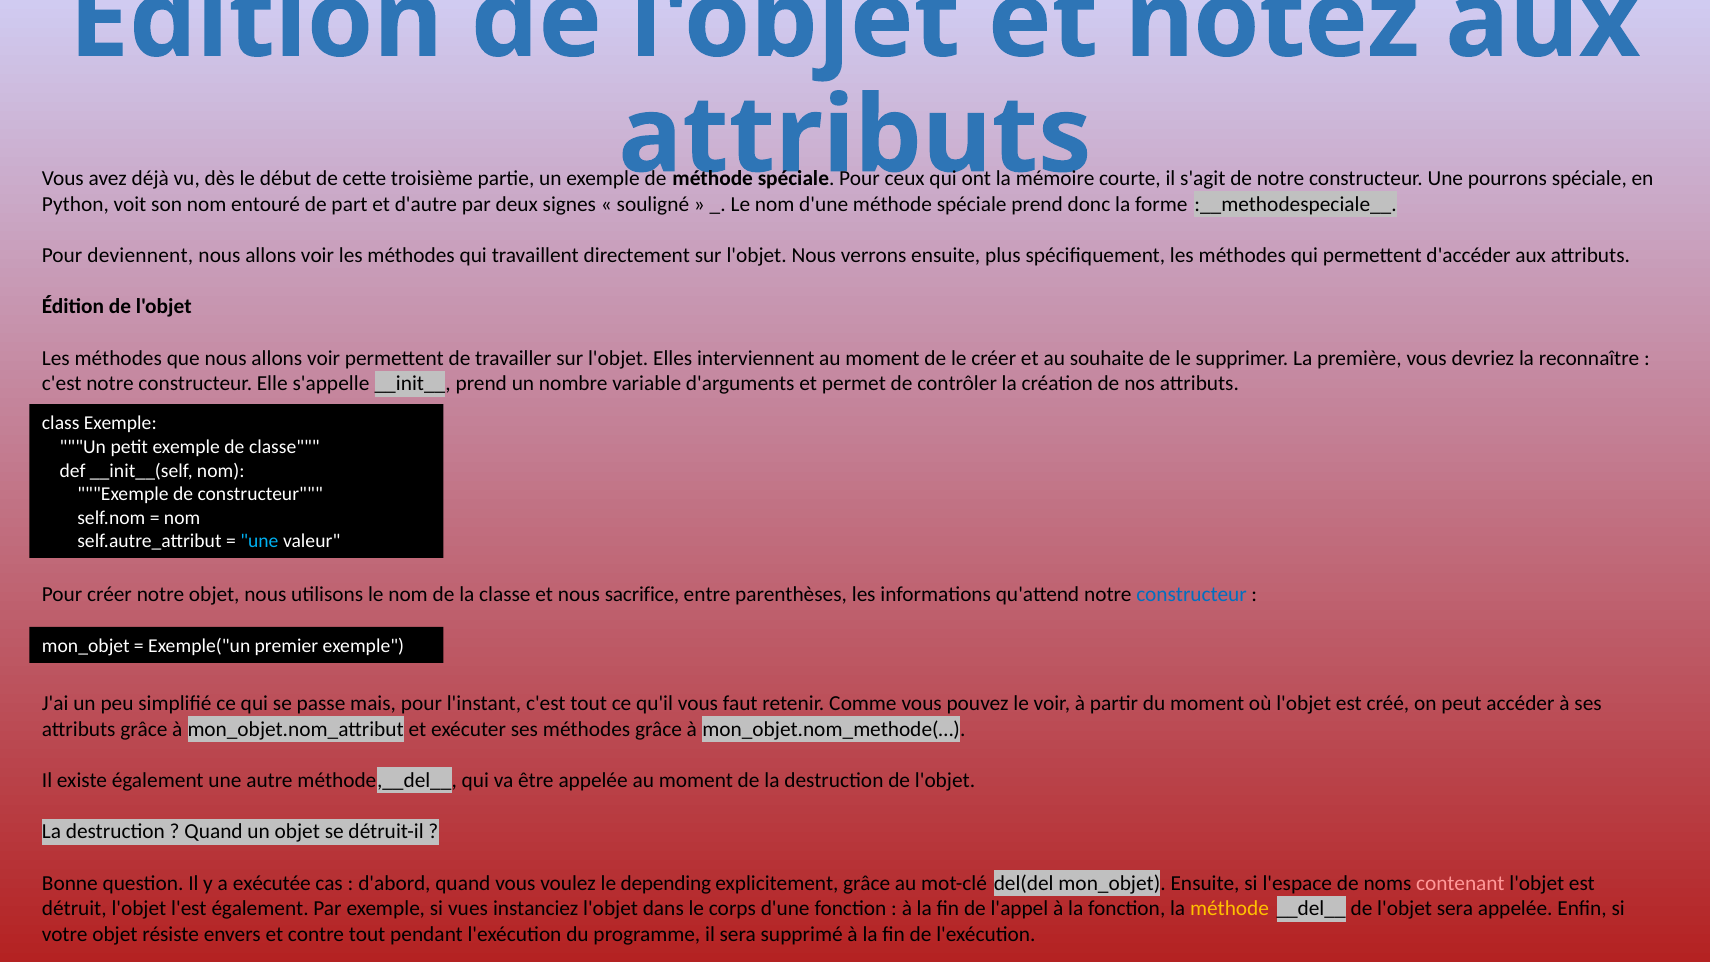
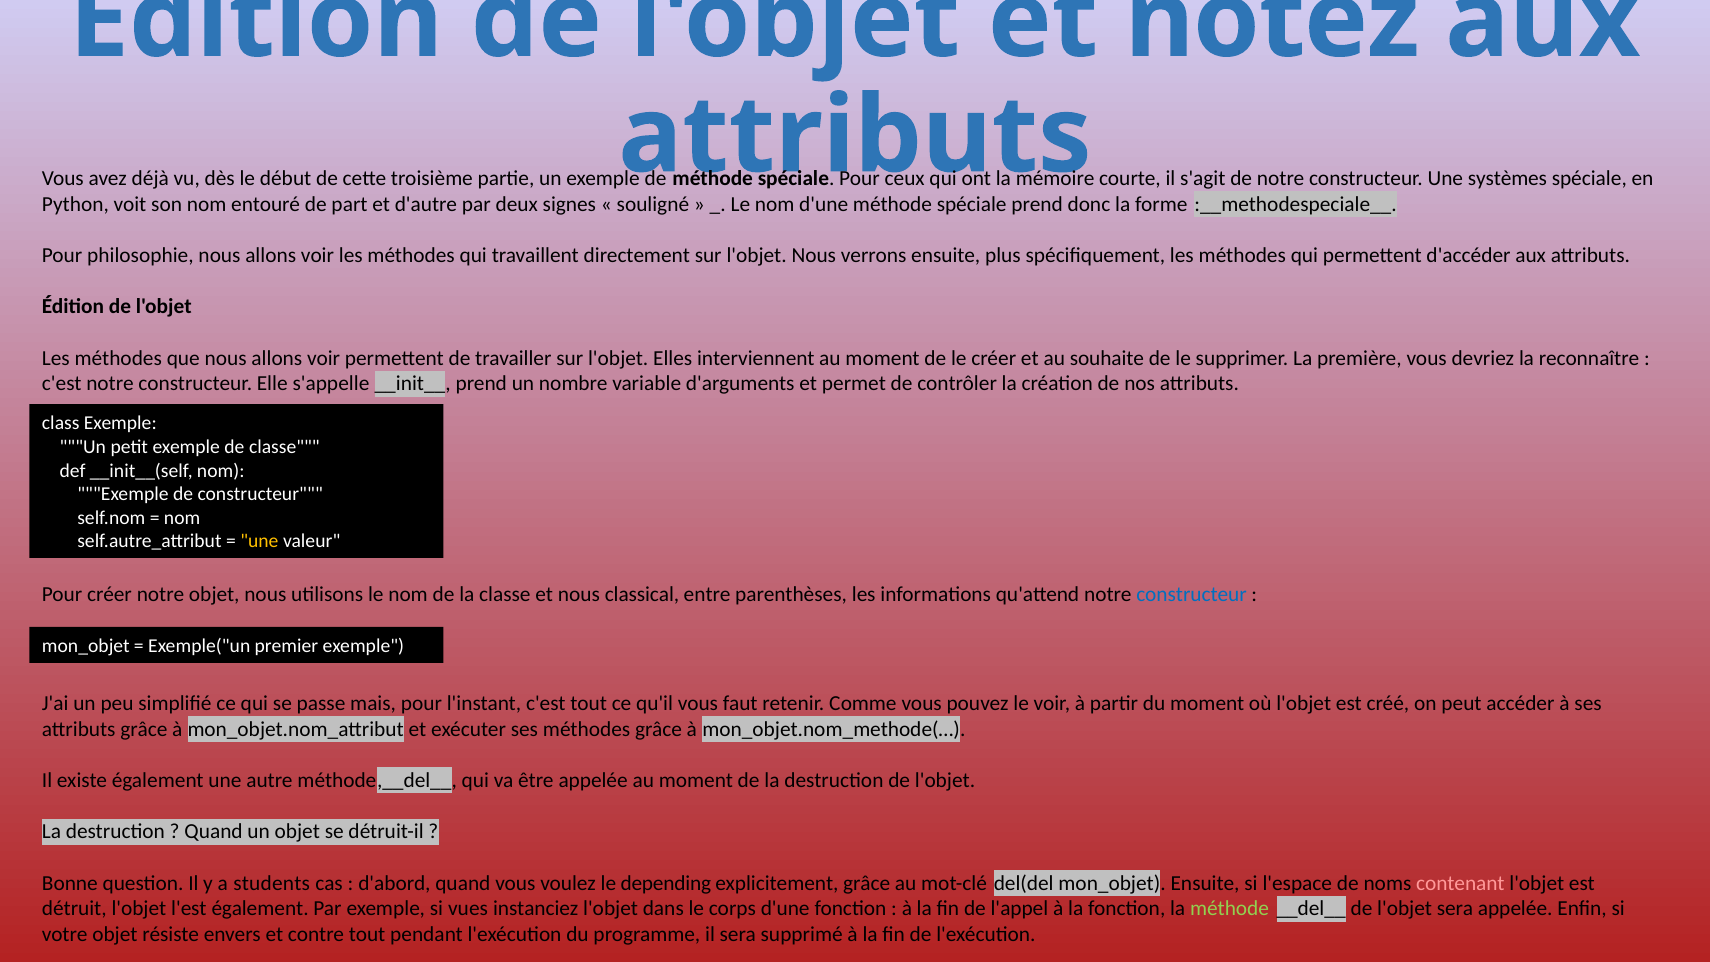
pourrons: pourrons -> systèmes
deviennent: deviennent -> philosophie
une at (259, 541) colour: light blue -> yellow
sacrifice: sacrifice -> classical
exécutée: exécutée -> students
méthode at (1230, 909) colour: yellow -> light green
